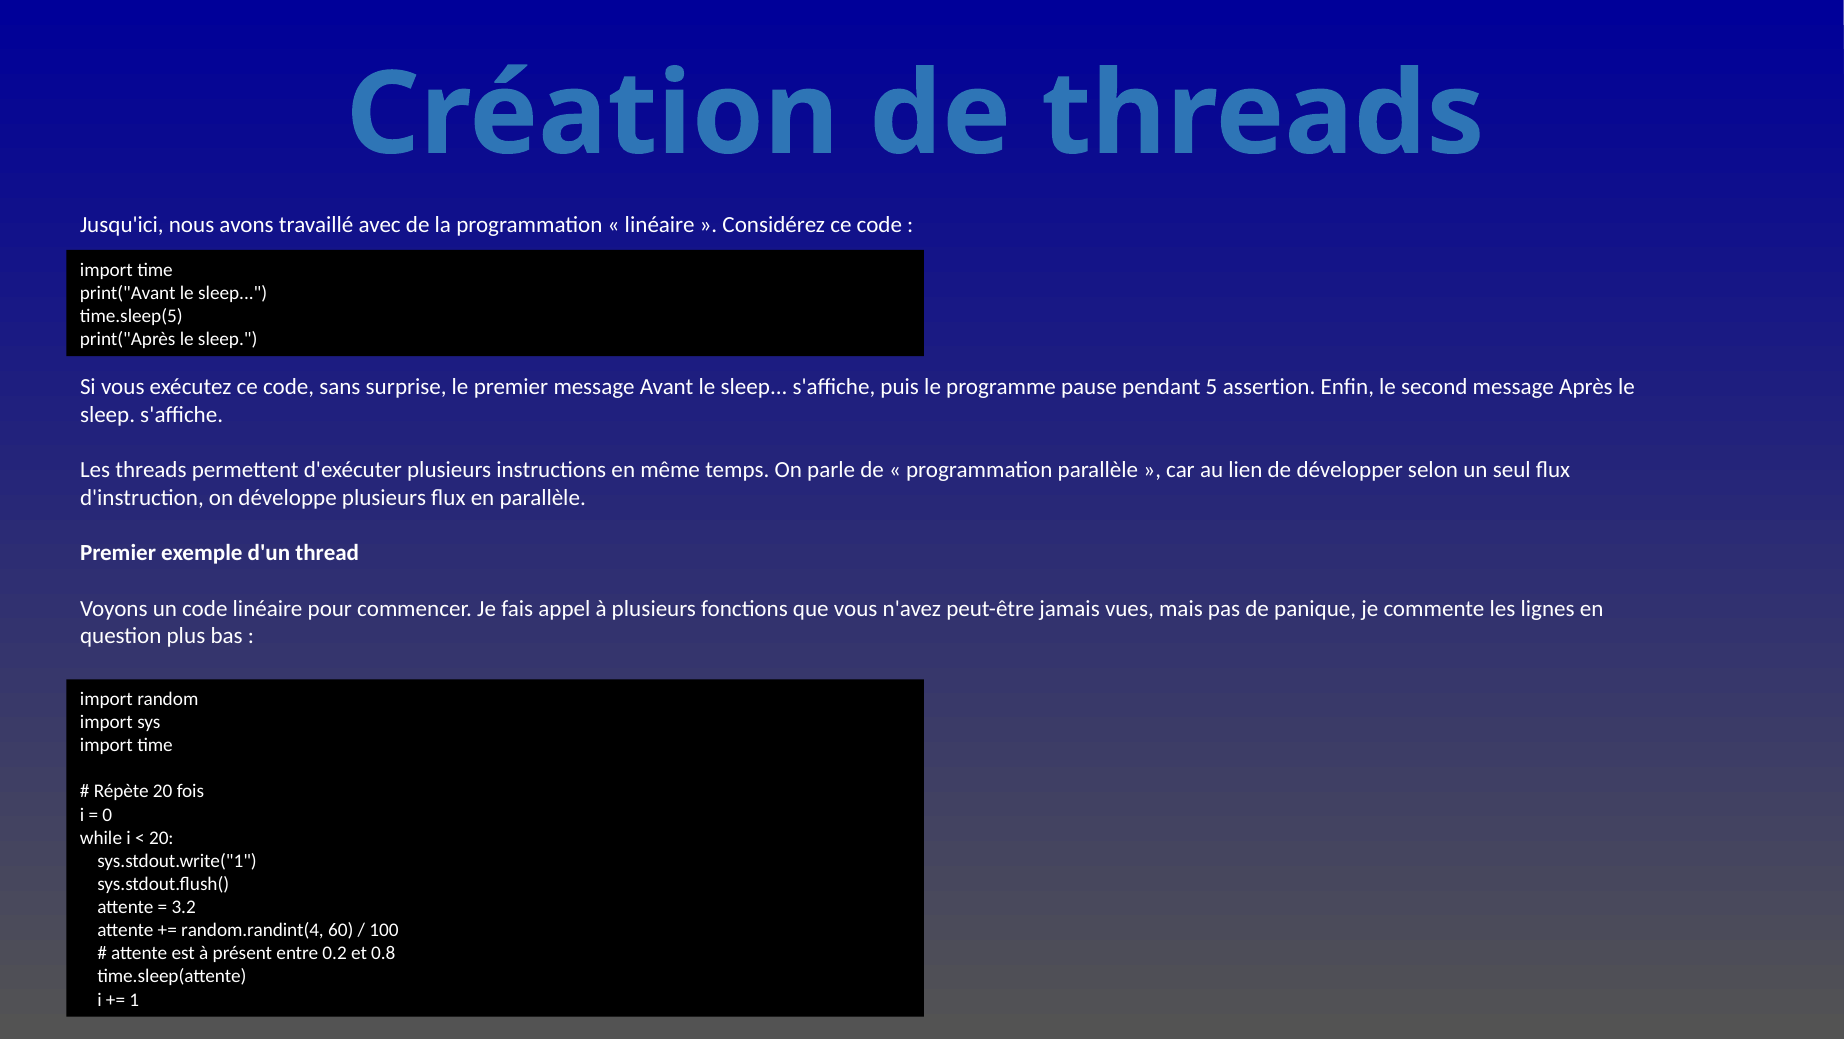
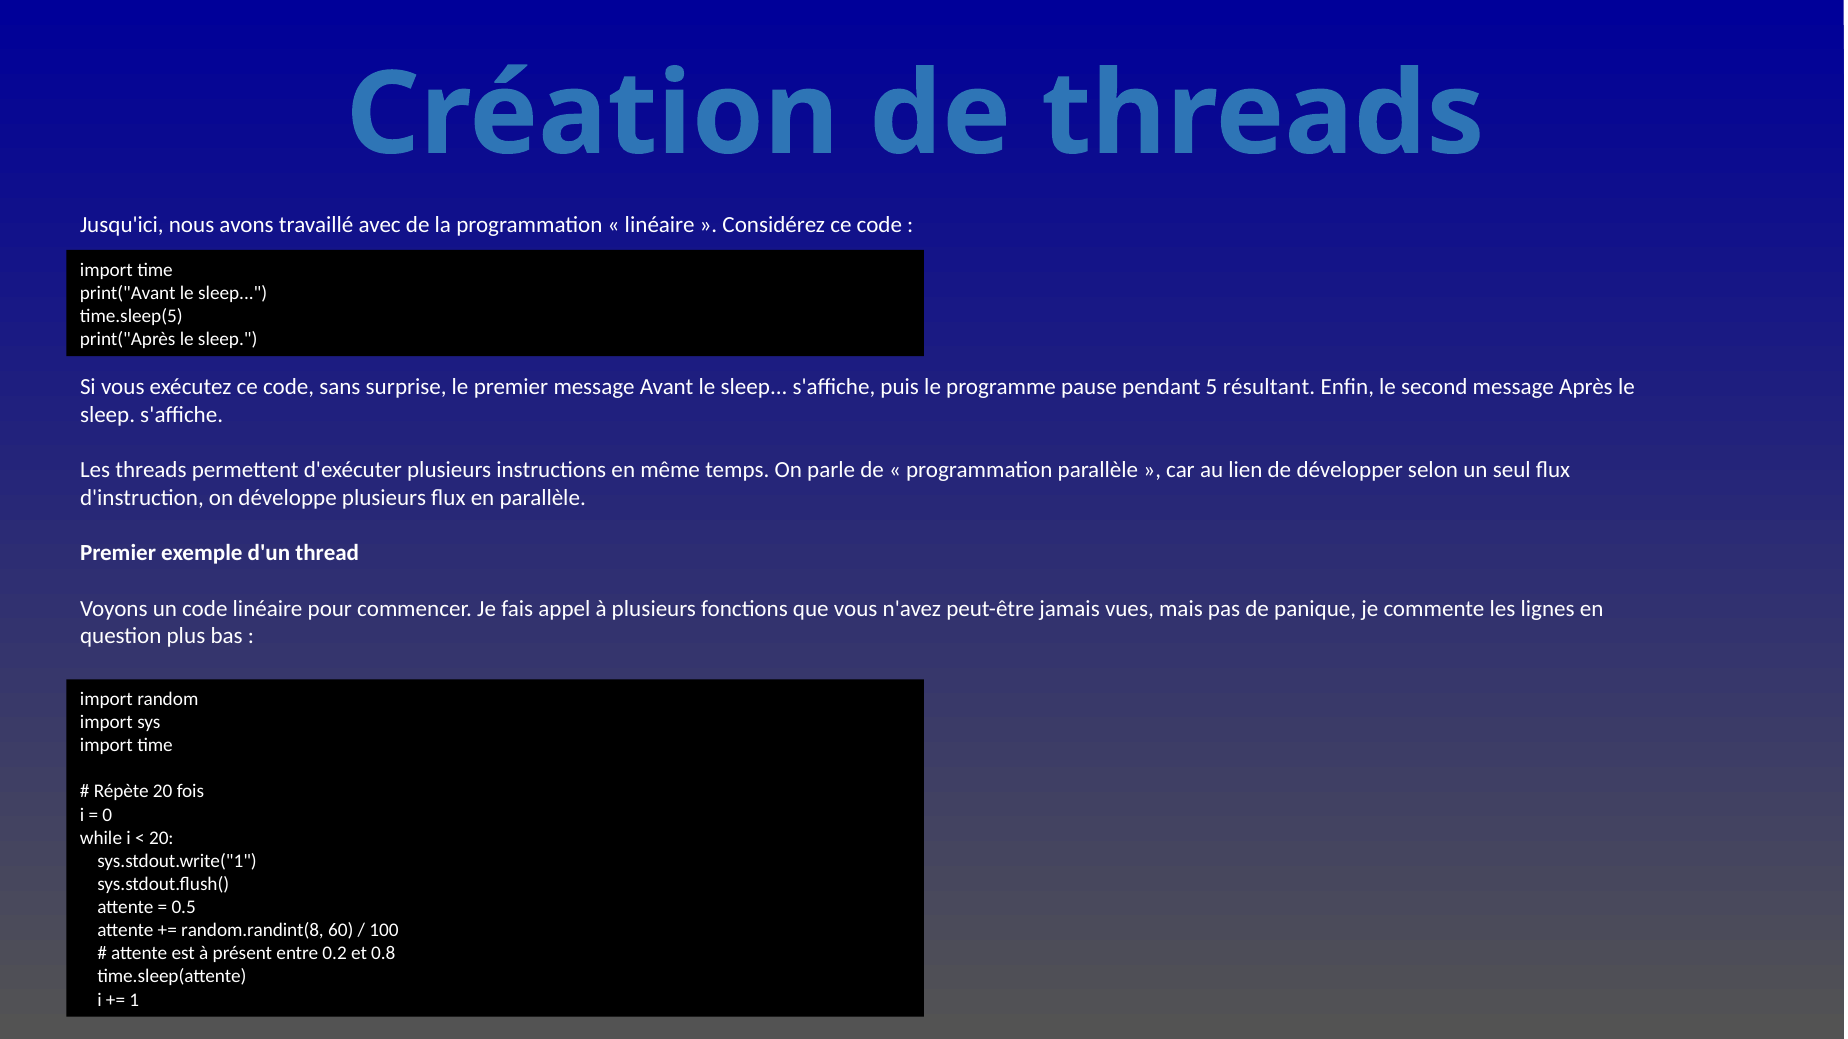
assertion: assertion -> résultant
3.2: 3.2 -> 0.5
random.randint(4: random.randint(4 -> random.randint(8
